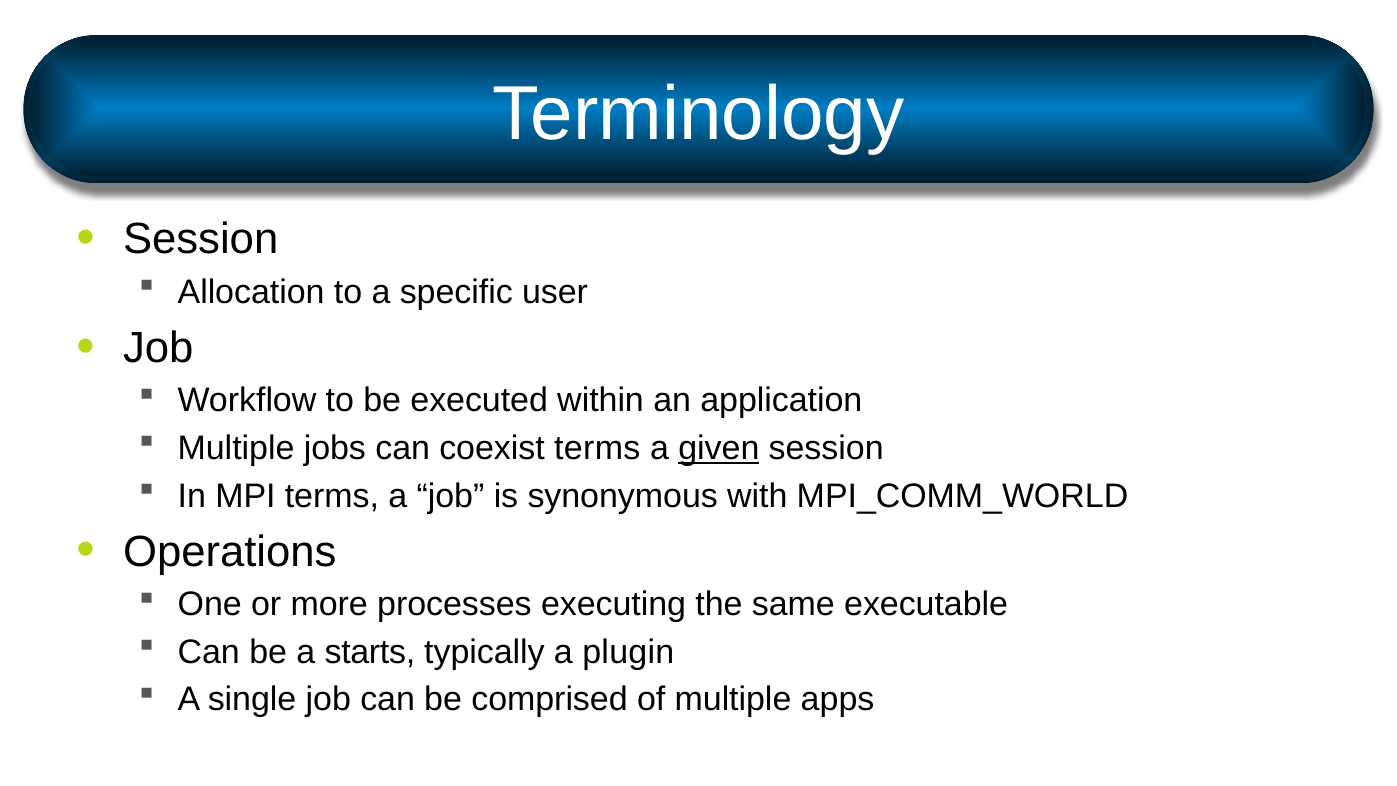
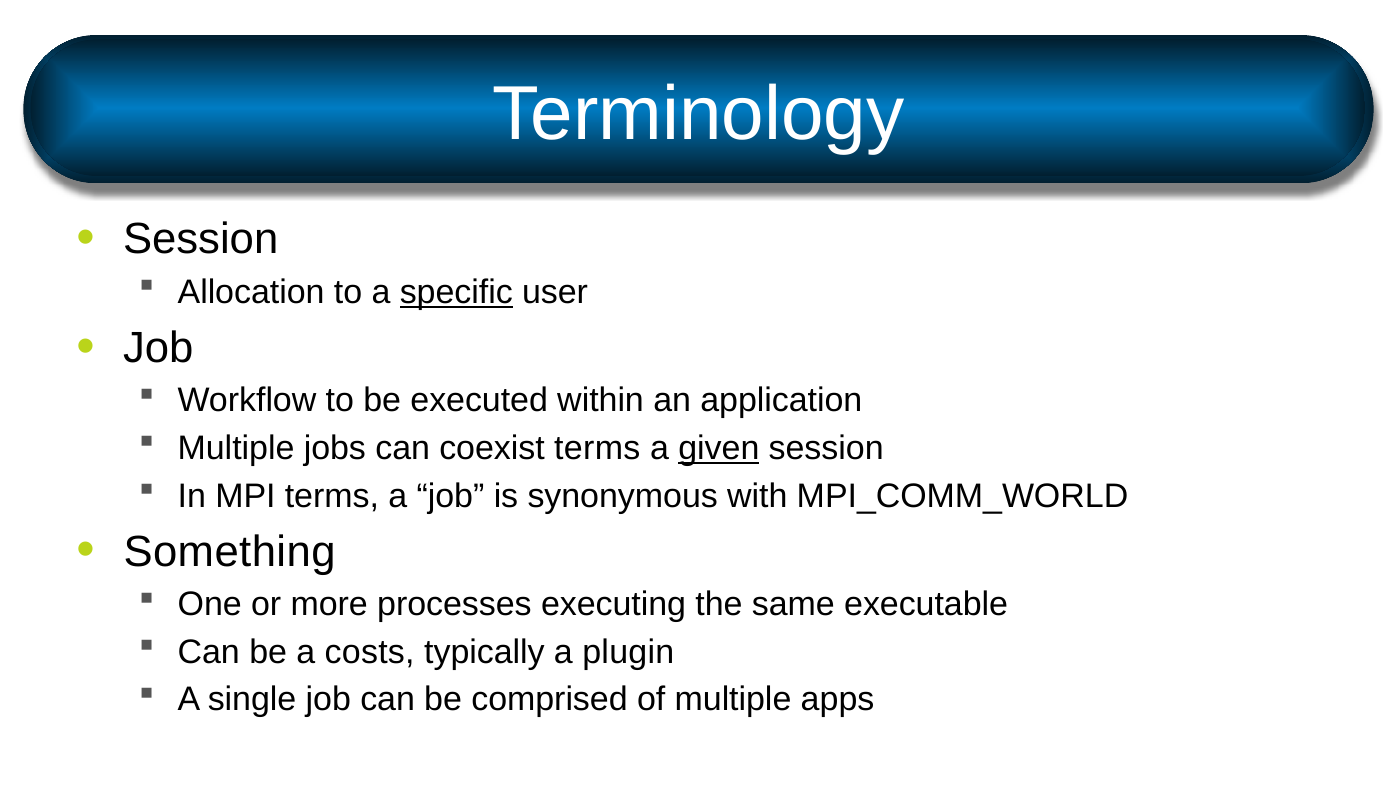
specific underline: none -> present
Operations: Operations -> Something
starts: starts -> costs
